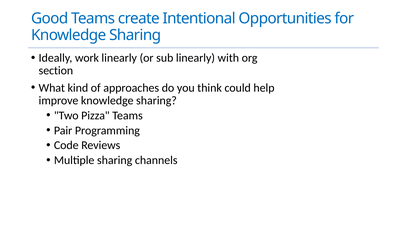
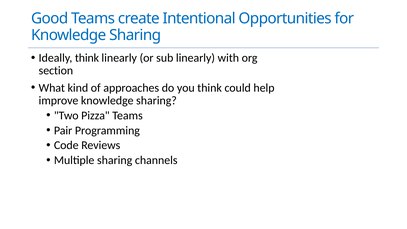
Ideally work: work -> think
